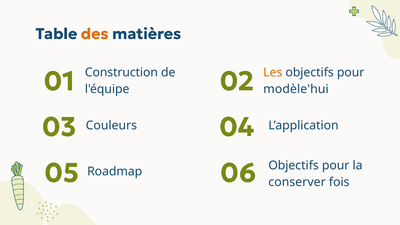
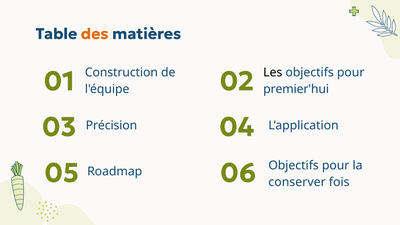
Les colour: orange -> black
modèle'hui: modèle'hui -> premier'hui
Couleurs: Couleurs -> Précision
